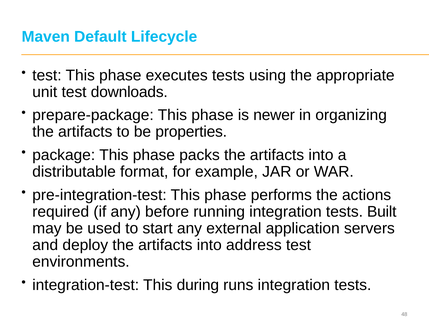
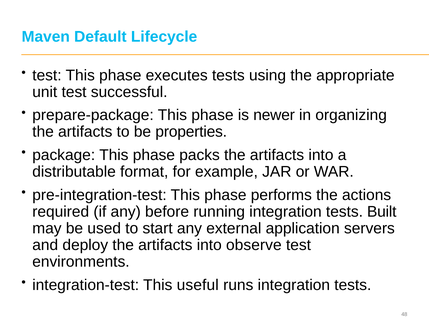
downloads: downloads -> successful
address: address -> observe
during: during -> useful
